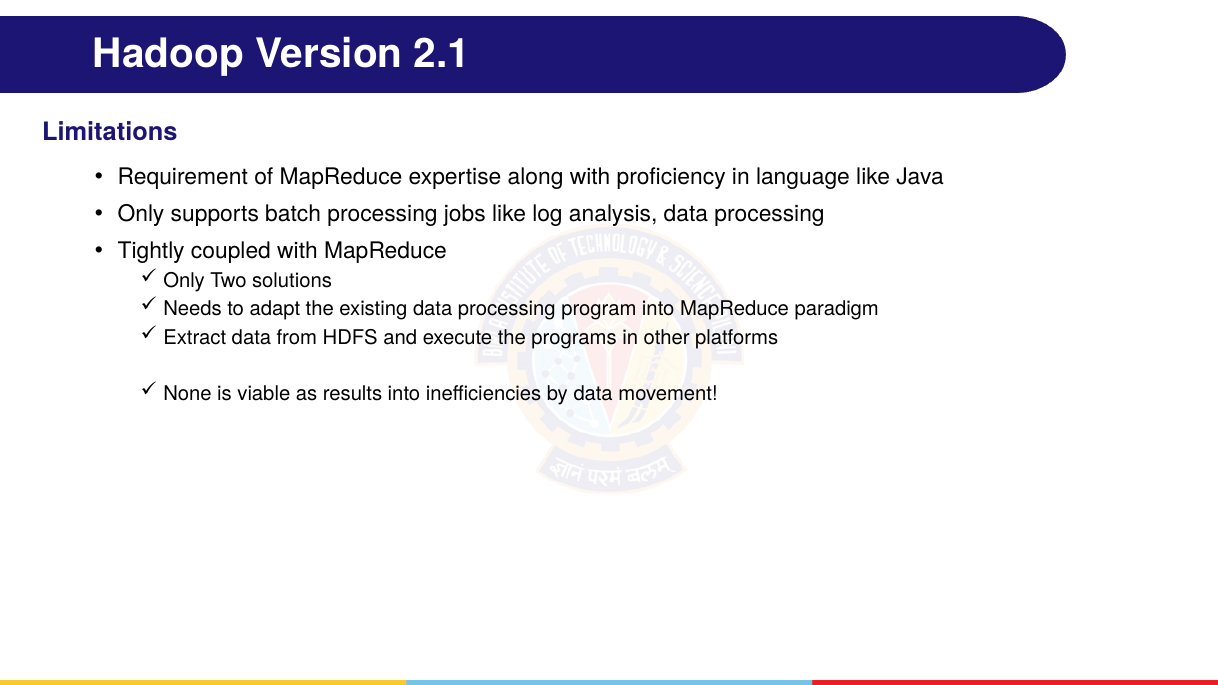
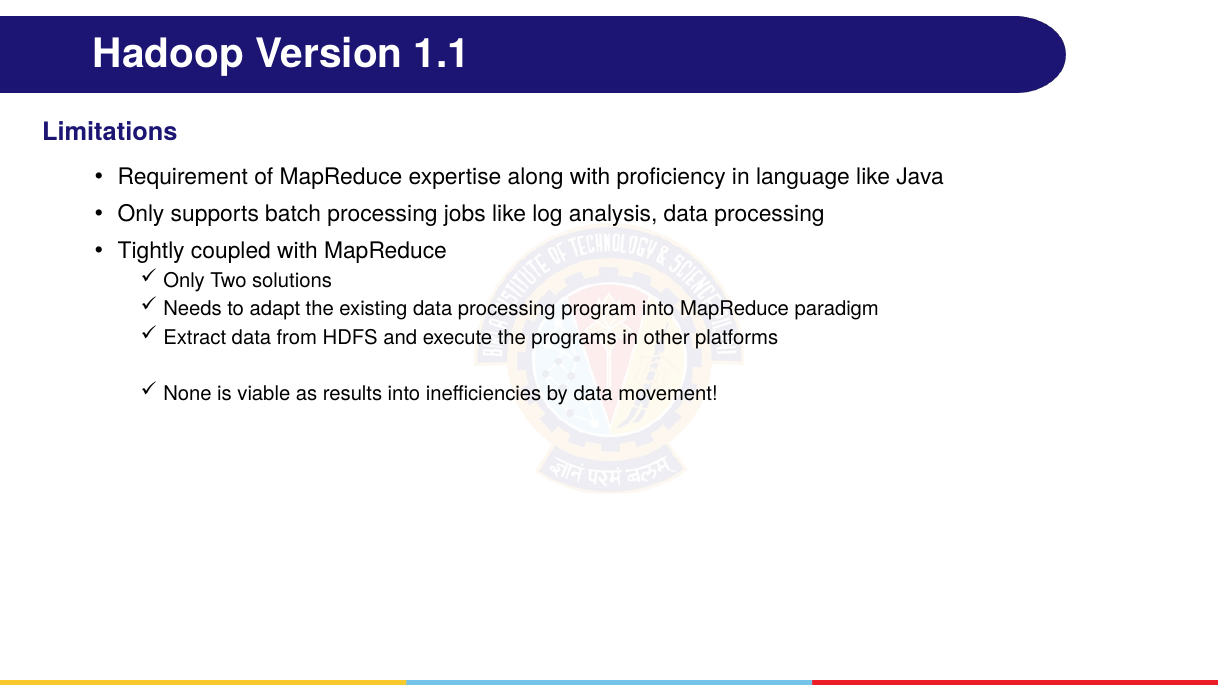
2.1: 2.1 -> 1.1
